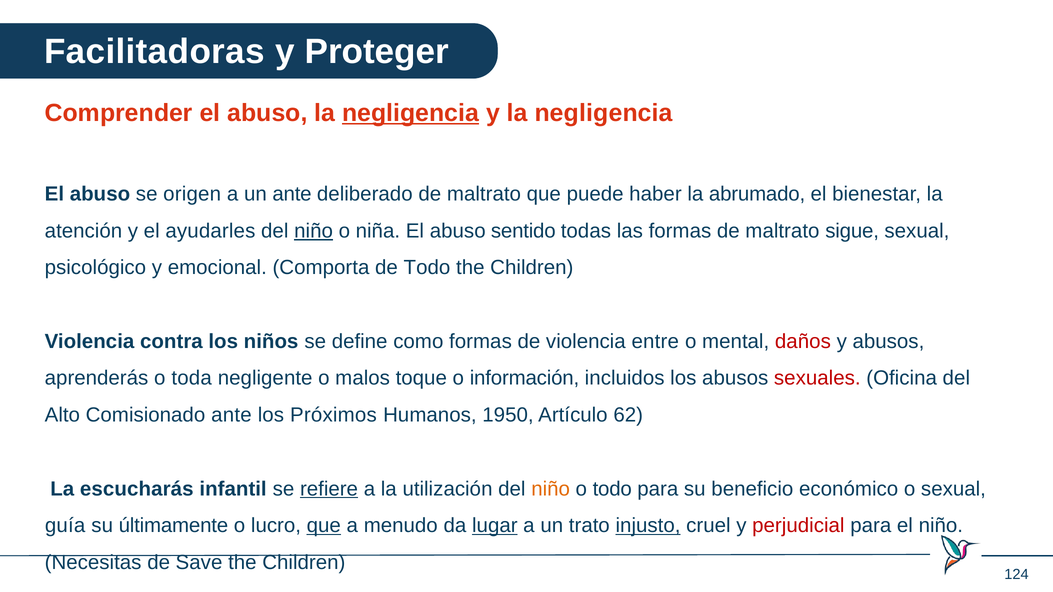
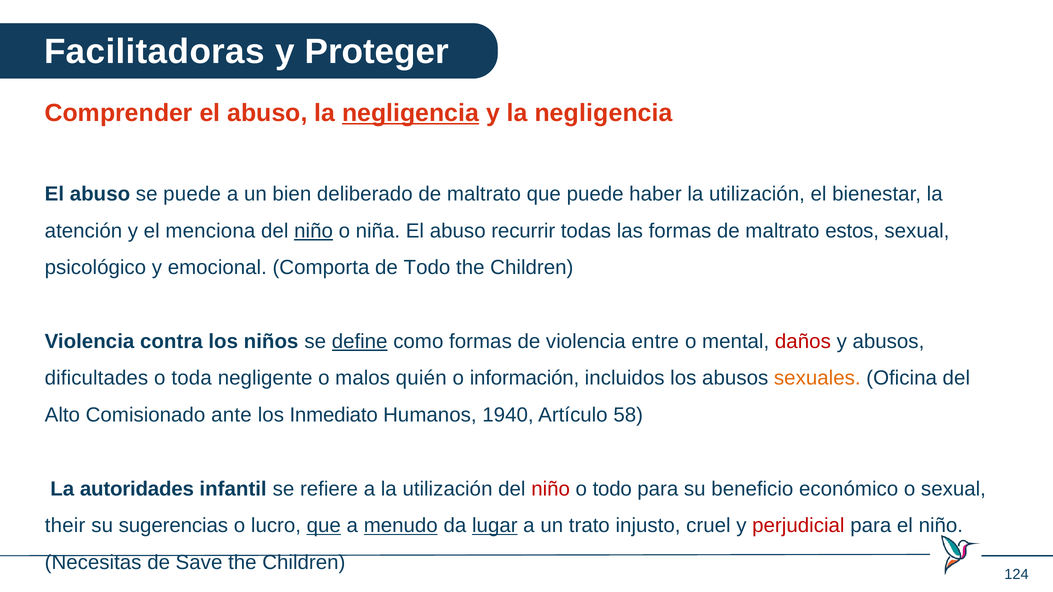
se origen: origen -> puede
un ante: ante -> bien
abrumado at (757, 194): abrumado -> utilización
ayudarles: ayudarles -> menciona
sentido: sentido -> recurrir
sigue: sigue -> estos
define underline: none -> present
aprenderás: aprenderás -> dificultades
toque: toque -> quién
sexuales colour: red -> orange
Próximos: Próximos -> Inmediato
1950: 1950 -> 1940
62: 62 -> 58
escucharás: escucharás -> autoridades
refiere underline: present -> none
niño at (551, 489) colour: orange -> red
guía: guía -> their
últimamente: últimamente -> sugerencias
menudo underline: none -> present
injusto underline: present -> none
